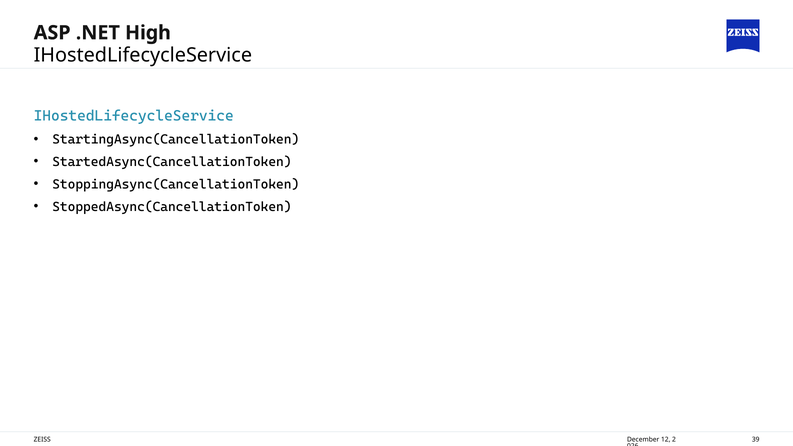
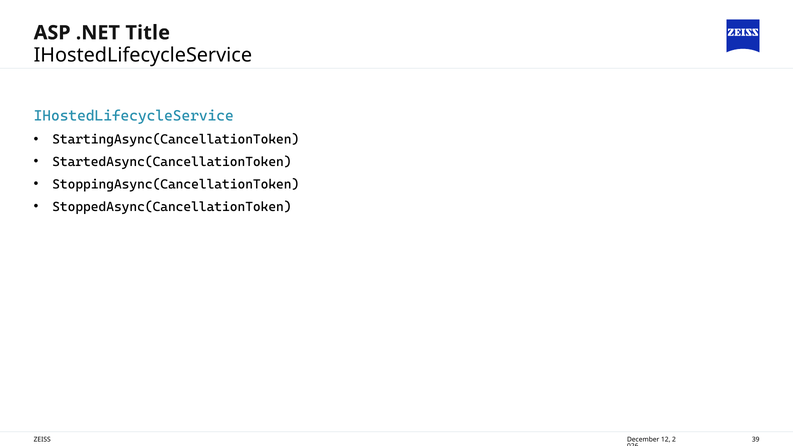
High: High -> Title
